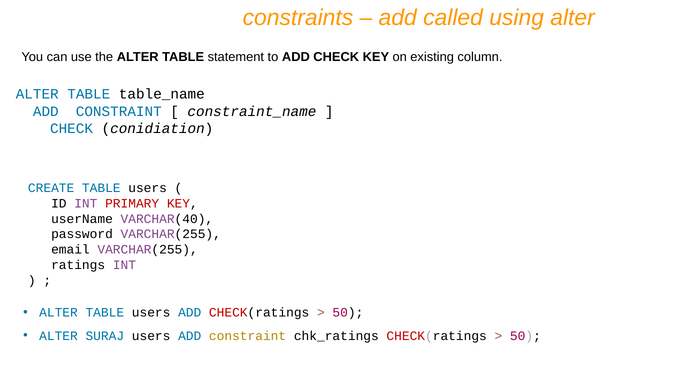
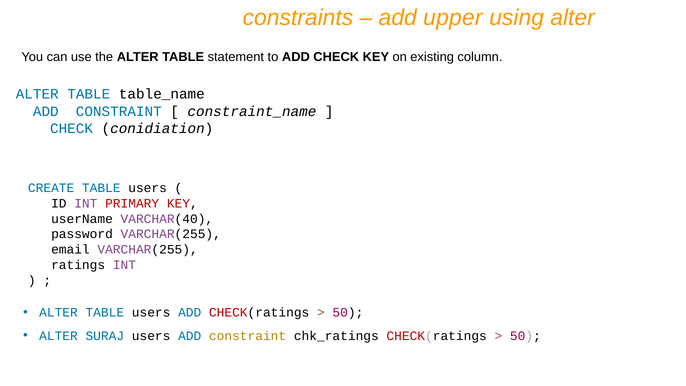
called: called -> upper
